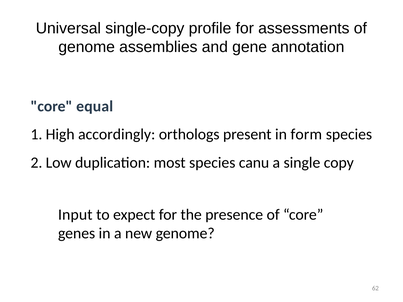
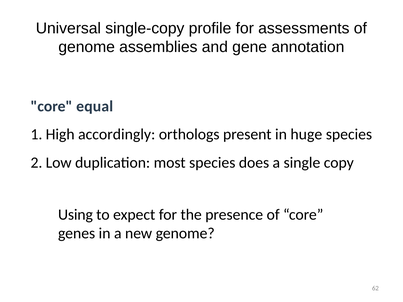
form: form -> huge
canu: canu -> does
Input: Input -> Using
